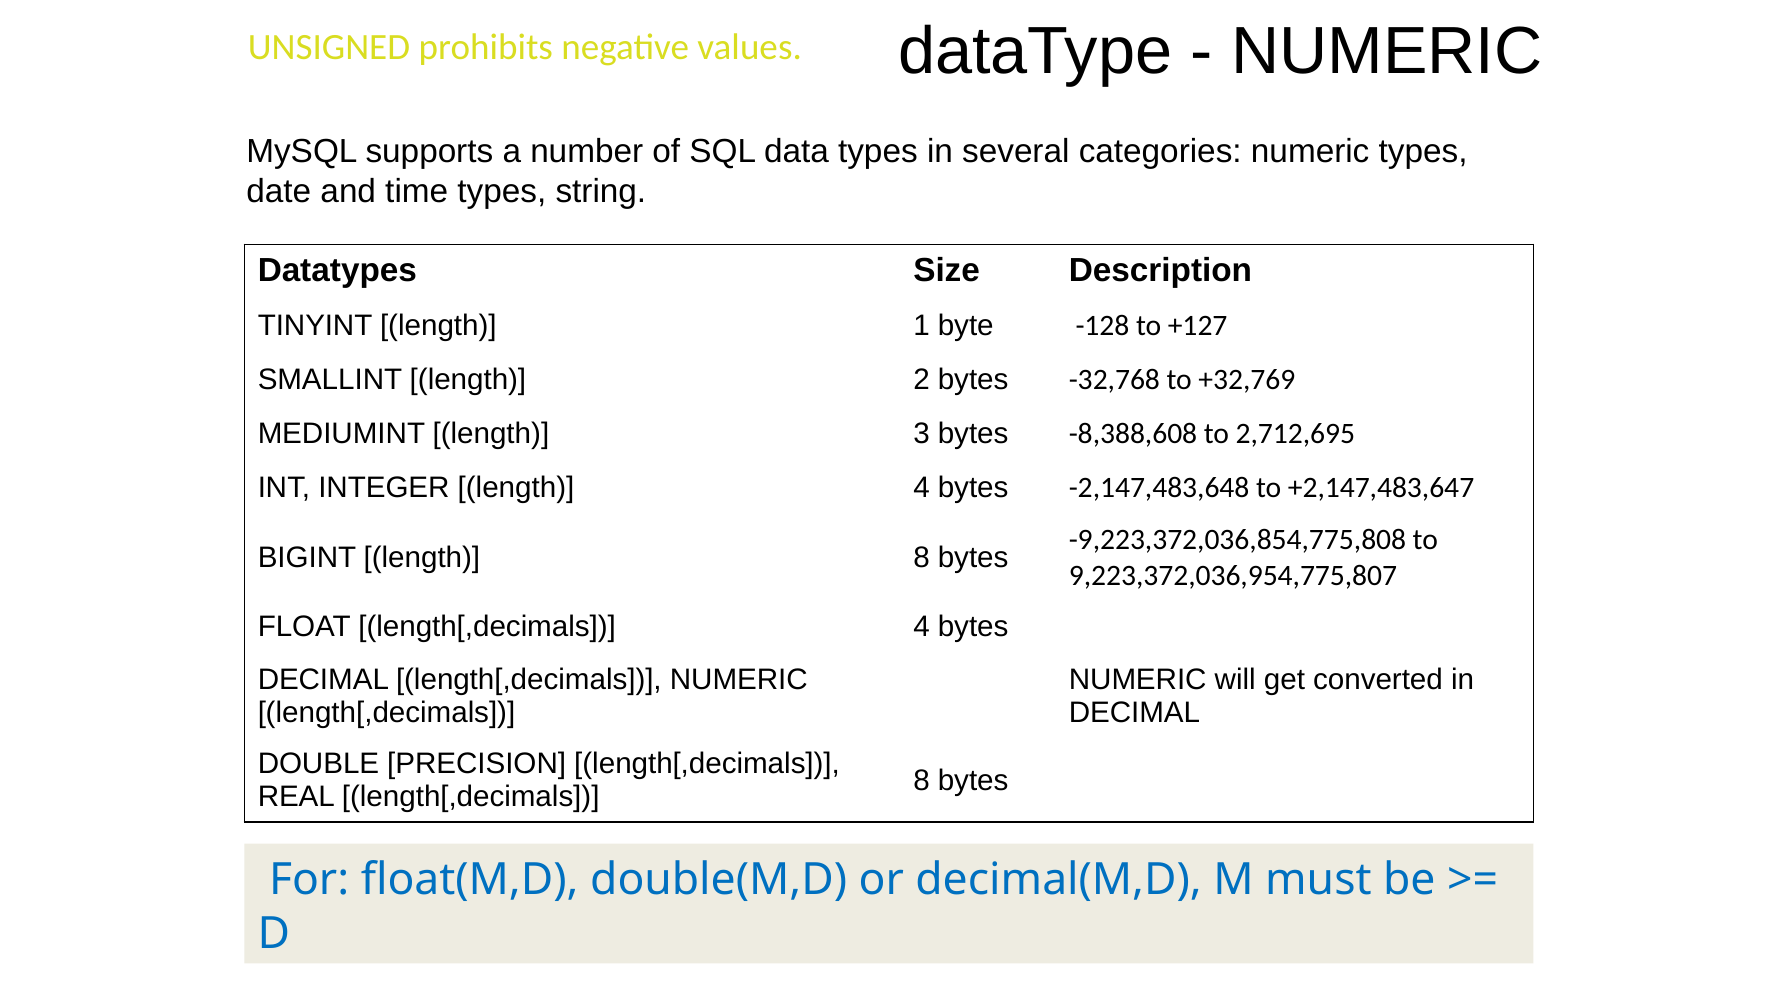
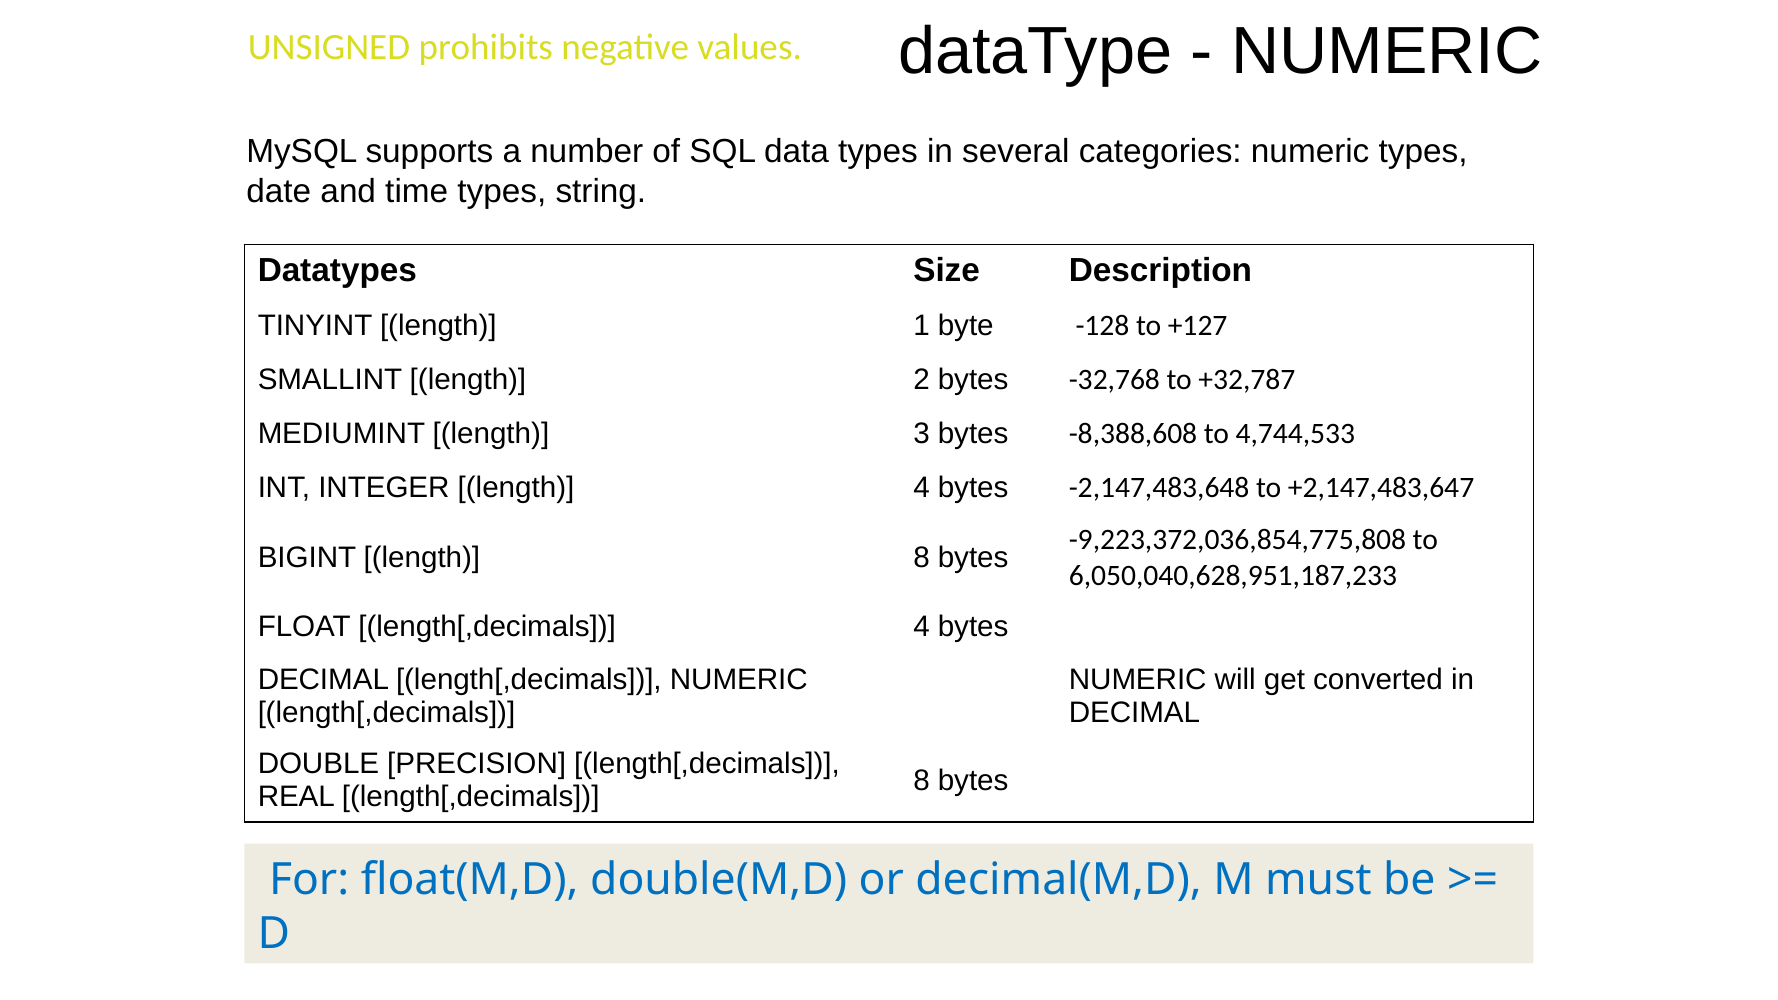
+32,769: +32,769 -> +32,787
2,712,695: 2,712,695 -> 4,744,533
9,223,372,036,954,775,807: 9,223,372,036,954,775,807 -> 6,050,040,628,951,187,233
